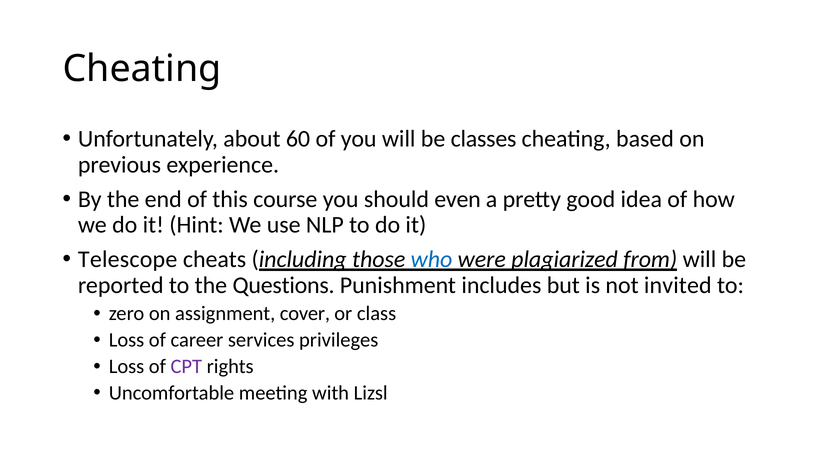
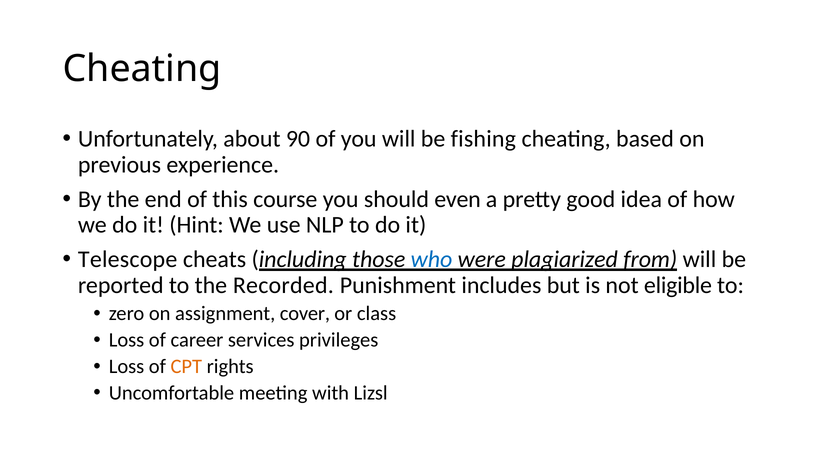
60: 60 -> 90
classes: classes -> fishing
Questions: Questions -> Recorded
invited: invited -> eligible
CPT colour: purple -> orange
